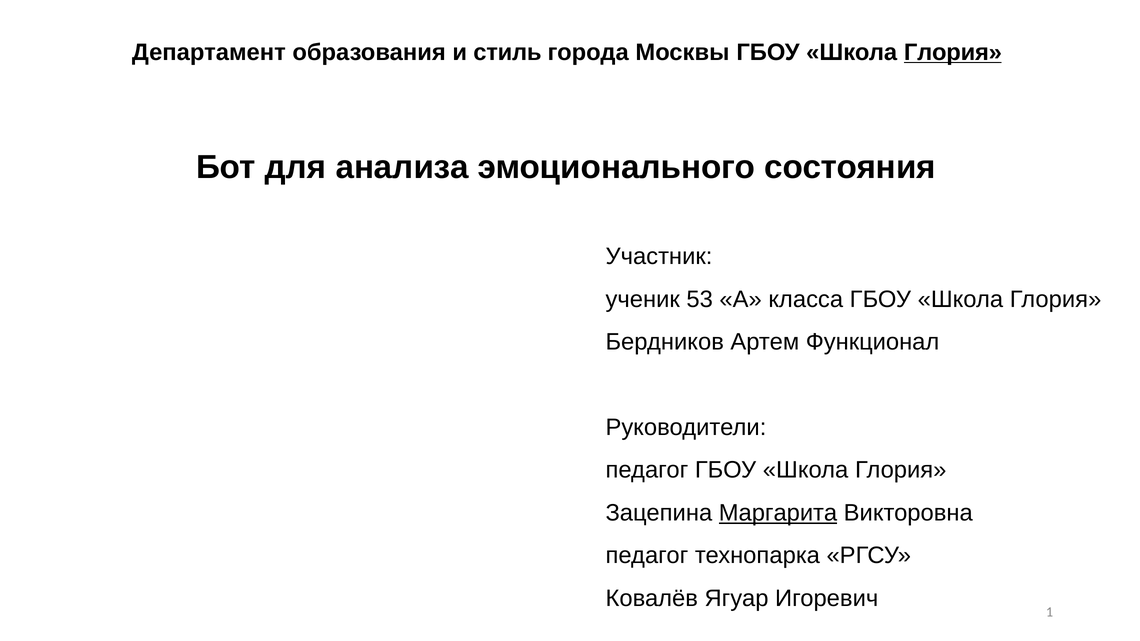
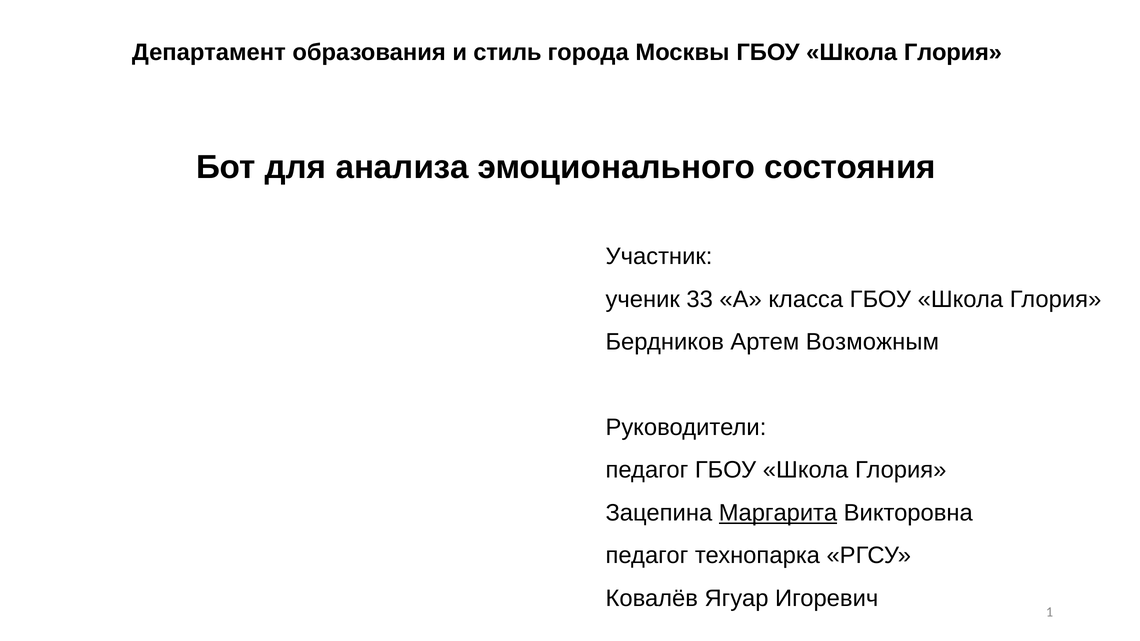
Глория at (953, 52) underline: present -> none
53: 53 -> 33
Функционал: Функционал -> Возможным
